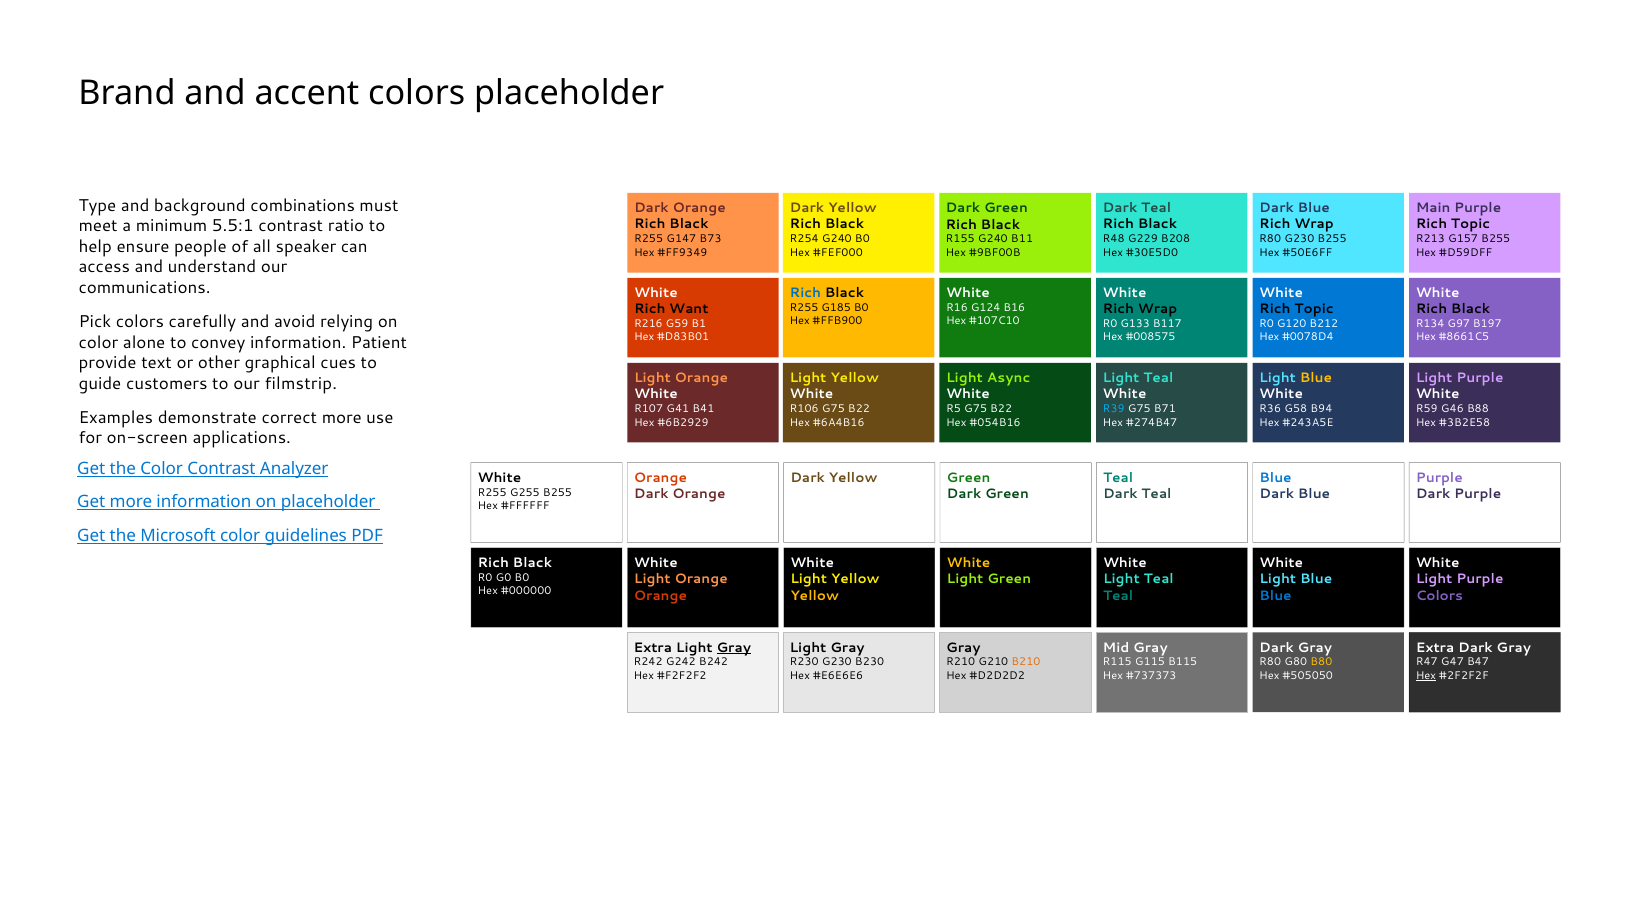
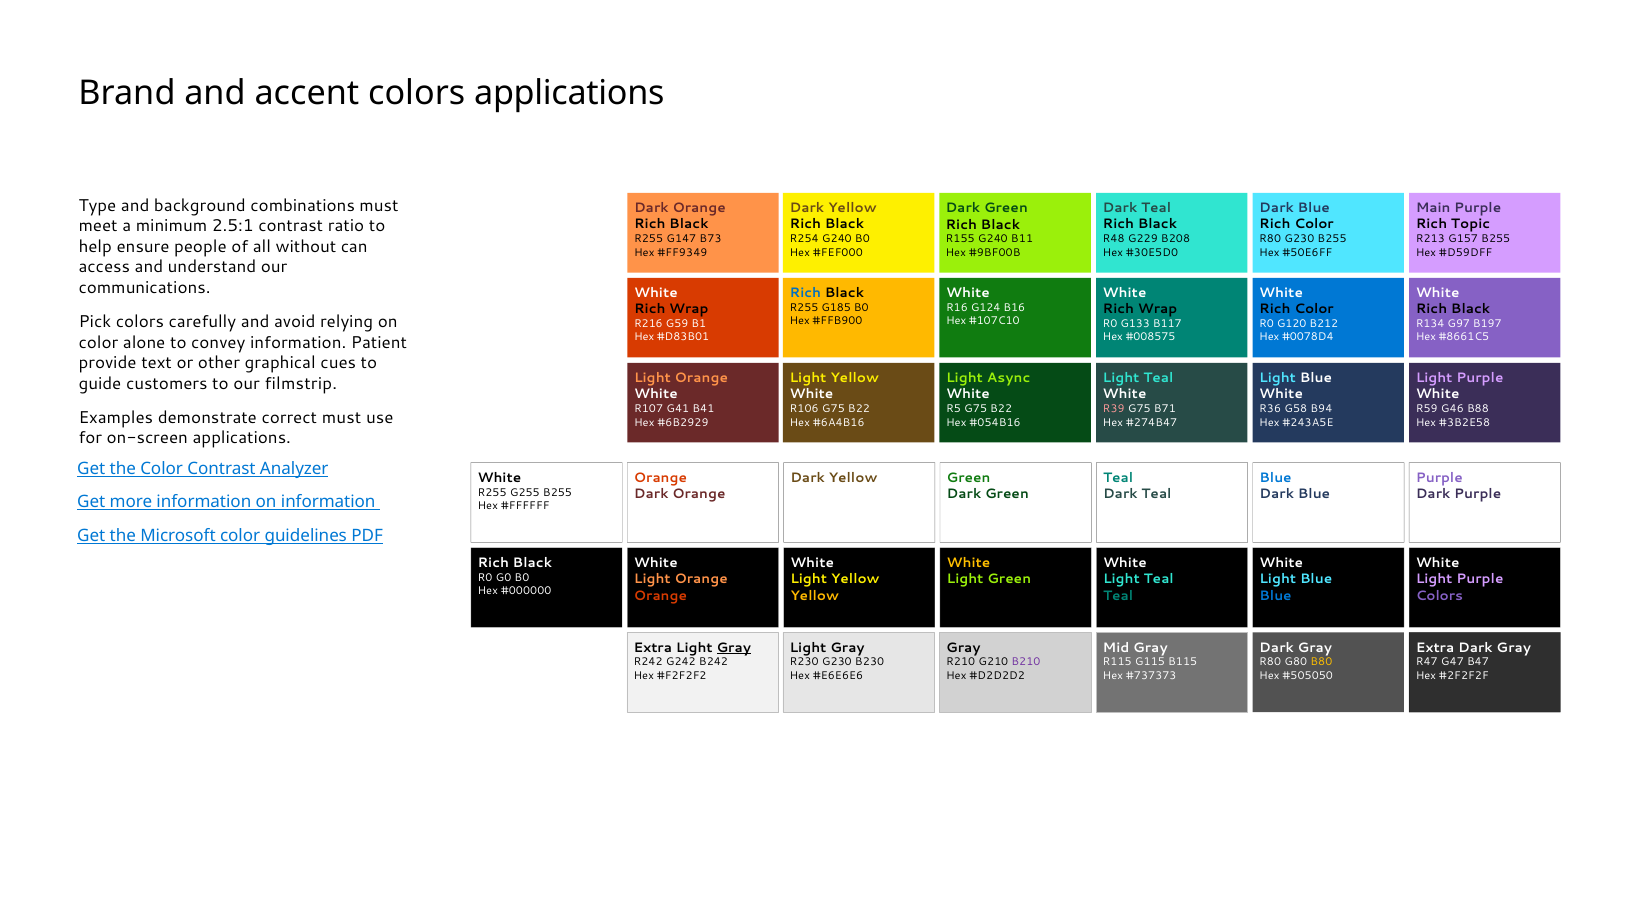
colors placeholder: placeholder -> applications
Wrap at (1314, 225): Wrap -> Color
5.5:1: 5.5:1 -> 2.5:1
speaker: speaker -> without
Want at (689, 310): Want -> Wrap
Topic at (1314, 310): Topic -> Color
Blue at (1316, 378) colour: yellow -> white
R39 colour: light blue -> pink
correct more: more -> must
on placeholder: placeholder -> information
B210 colour: orange -> purple
Hex at (1426, 676) underline: present -> none
